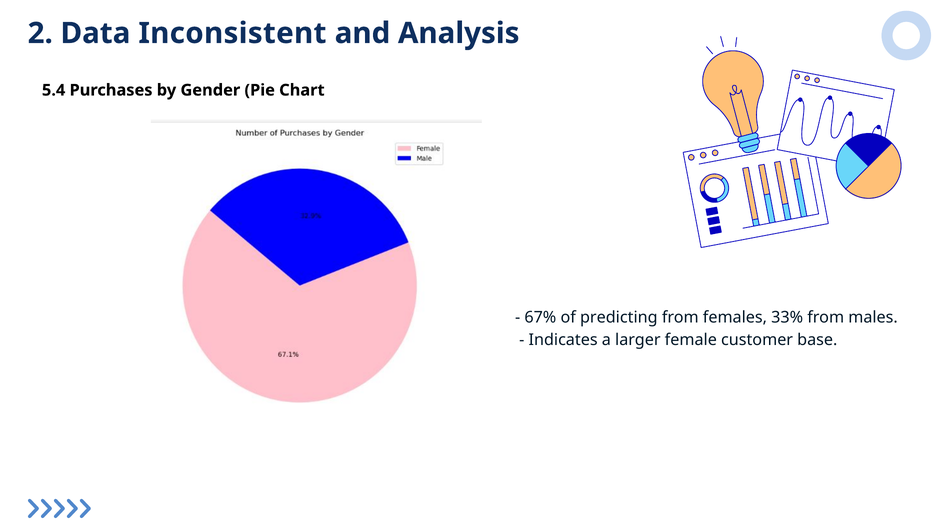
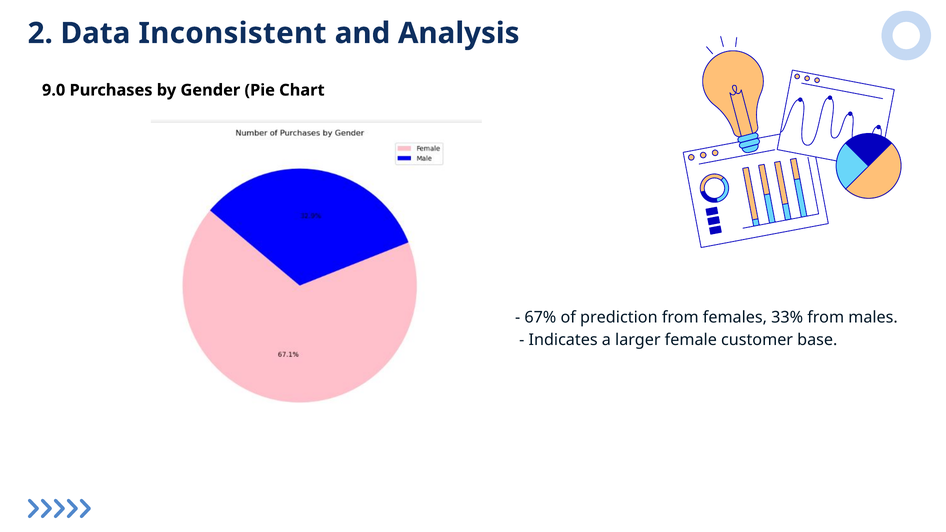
5.4: 5.4 -> 9.0
predicting: predicting -> prediction
